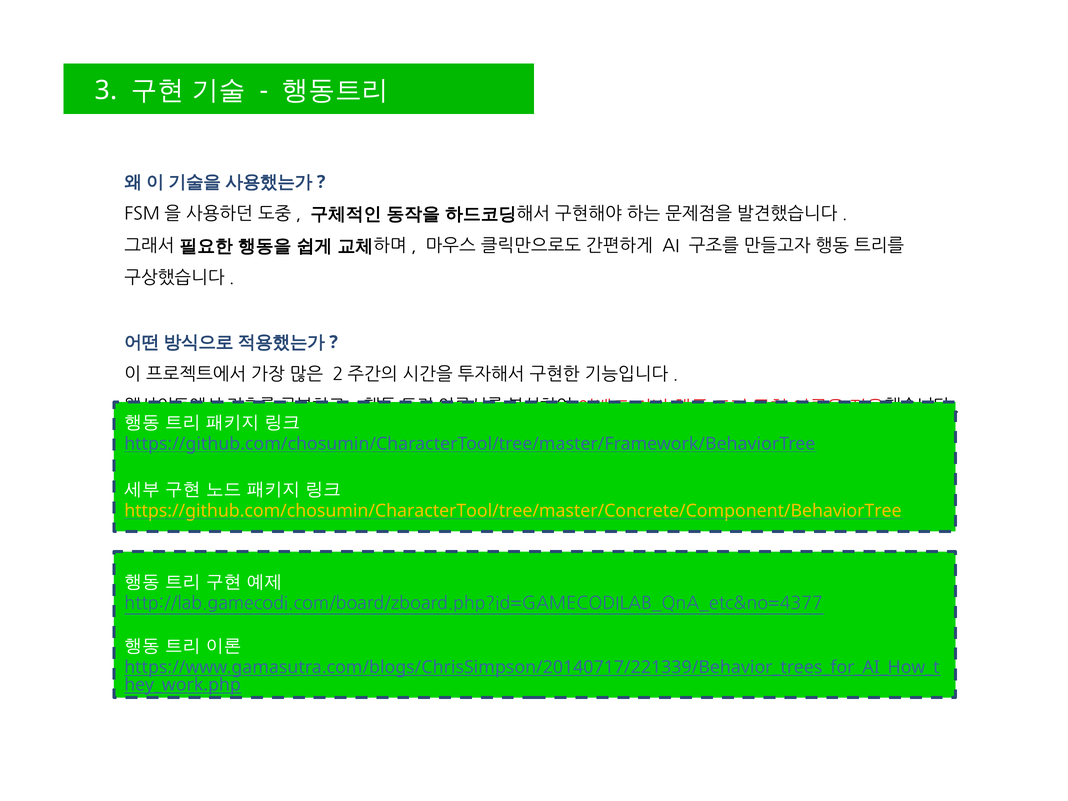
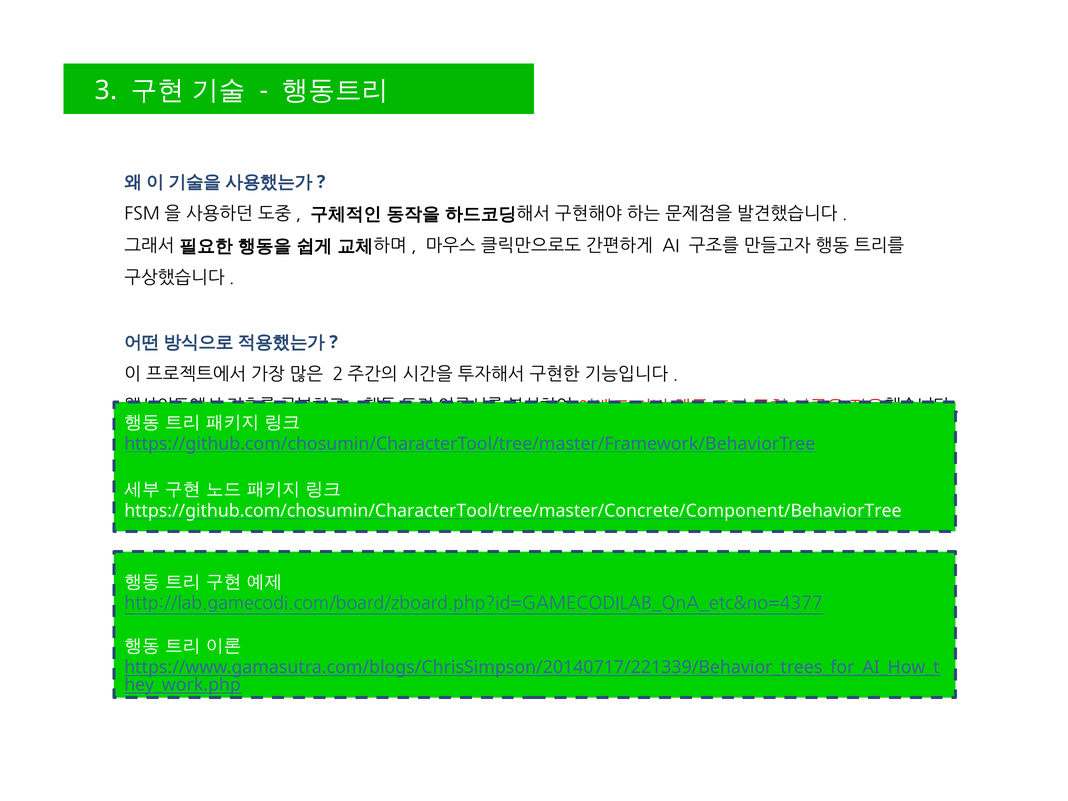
https://github.com/chosumin/CharacterTool/tree/master/Concrete/Component/BehaviorTree colour: yellow -> white
